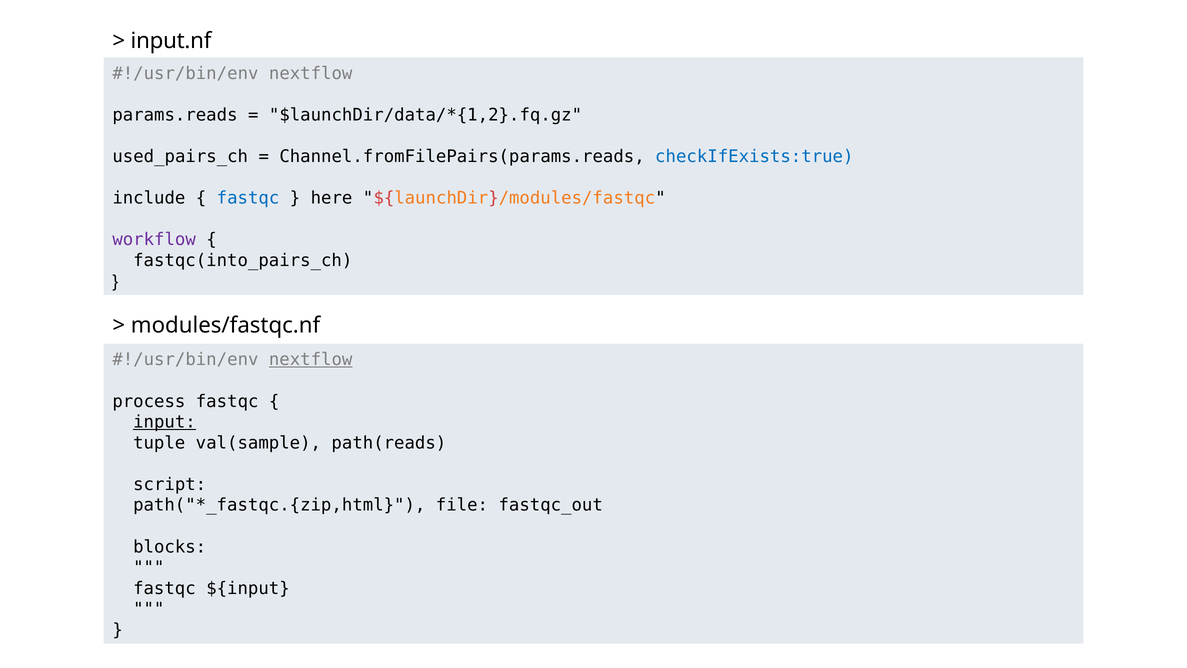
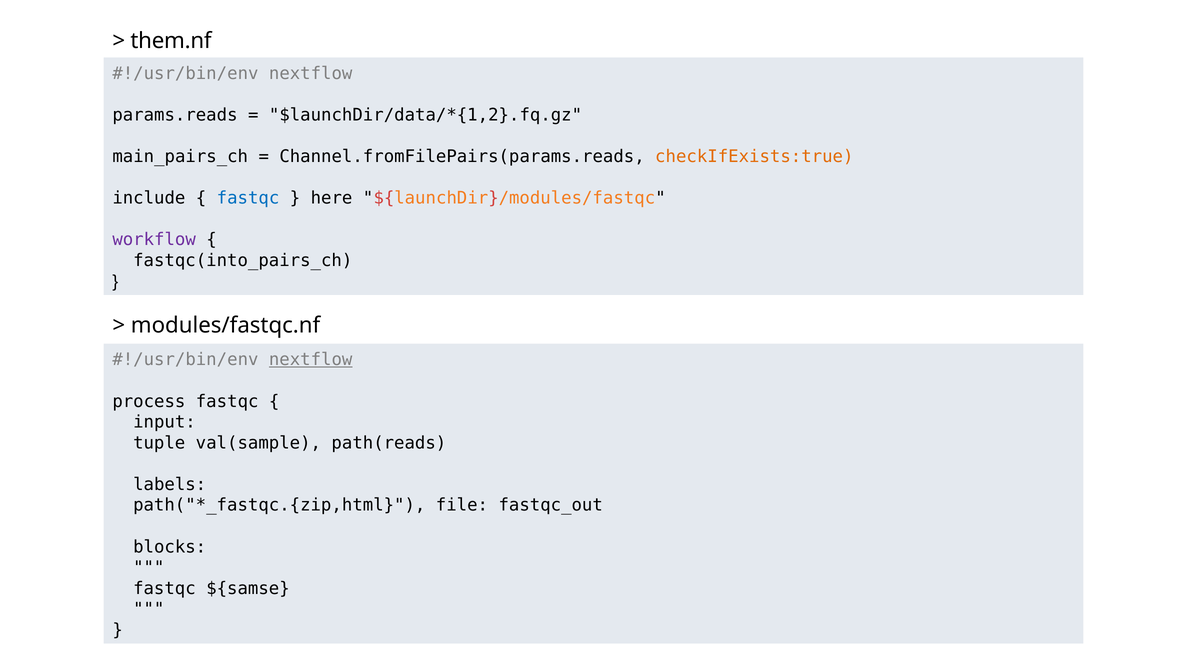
input.nf: input.nf -> them.nf
used_pairs_ch: used_pairs_ch -> main_pairs_ch
checkIfExists:true colour: blue -> orange
input underline: present -> none
script: script -> labels
${input: ${input -> ${samse
